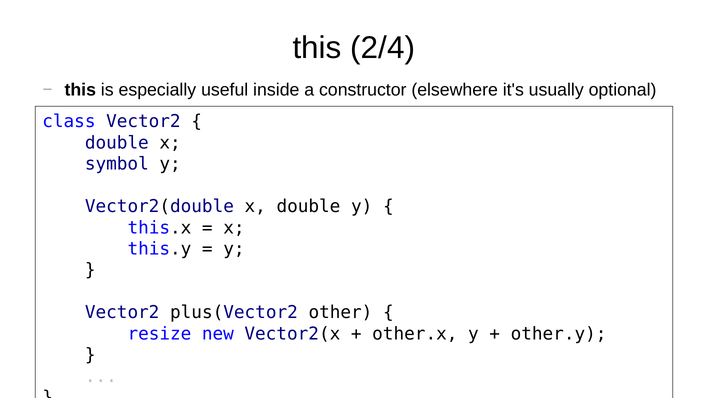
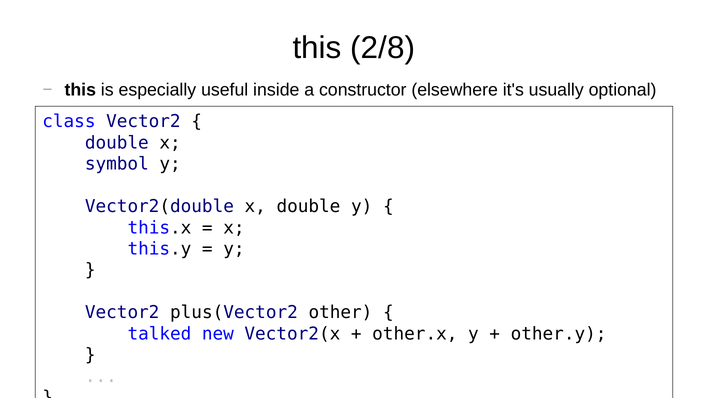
2/4: 2/4 -> 2/8
resize: resize -> talked
